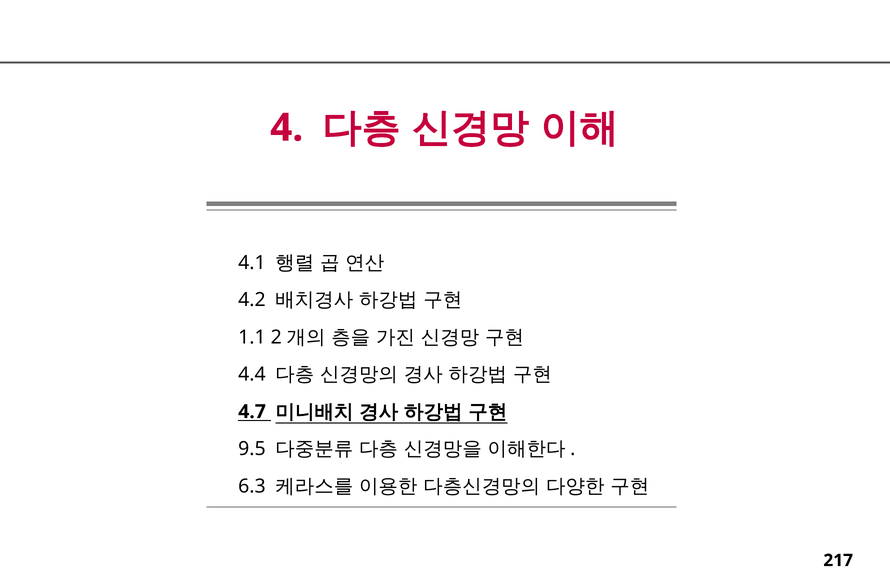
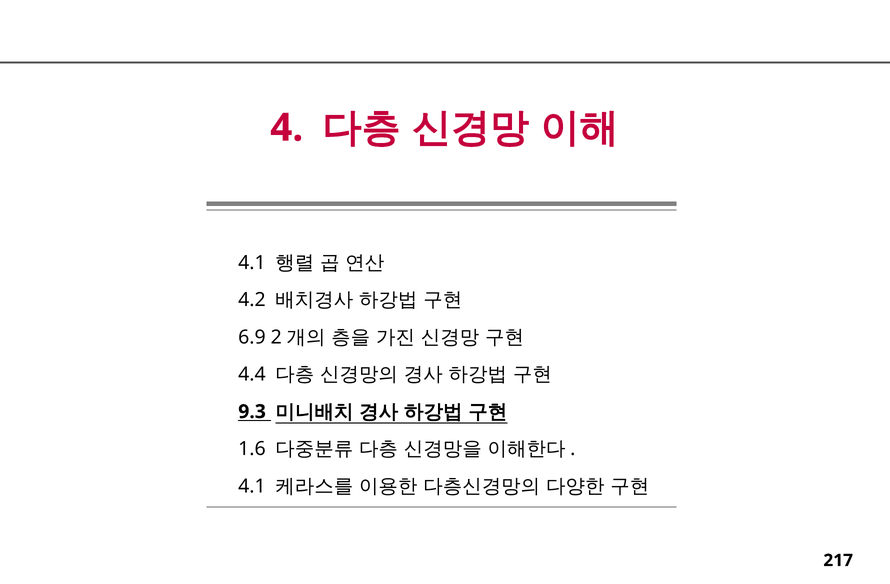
1.1: 1.1 -> 6.9
4.7: 4.7 -> 9.3
9.5: 9.5 -> 1.6
6.3 at (252, 487): 6.3 -> 4.1
